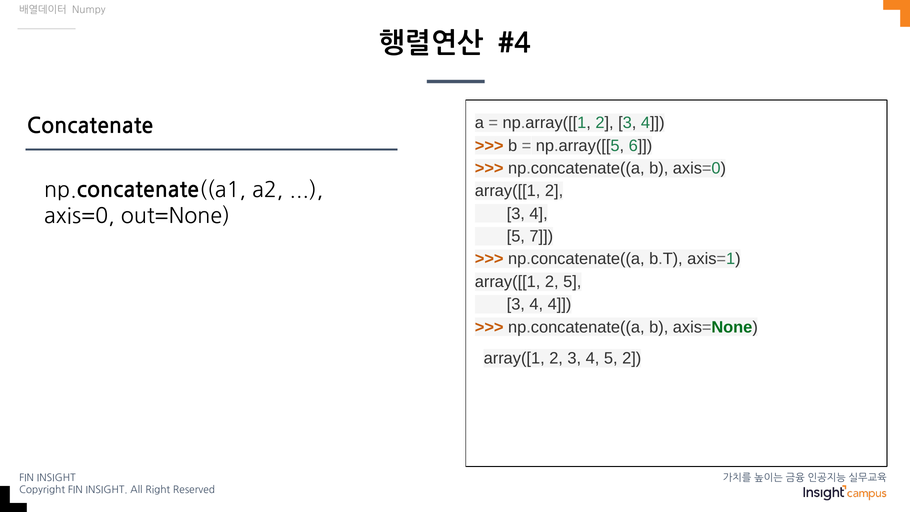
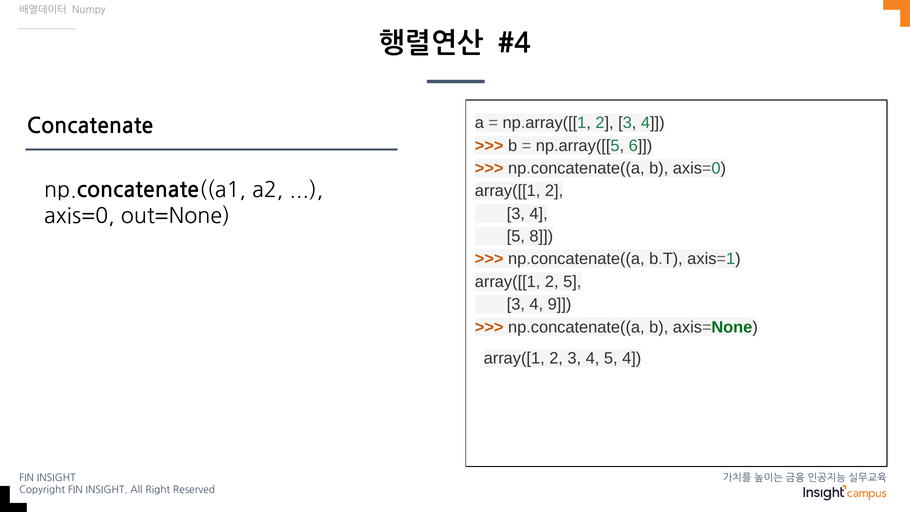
7: 7 -> 8
4 4: 4 -> 9
5 2: 2 -> 4
